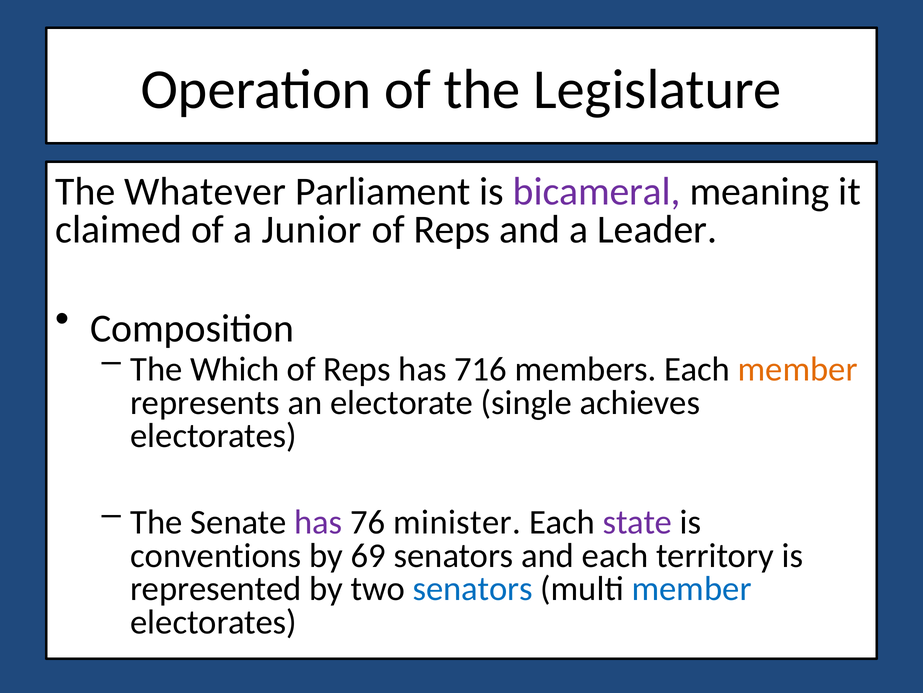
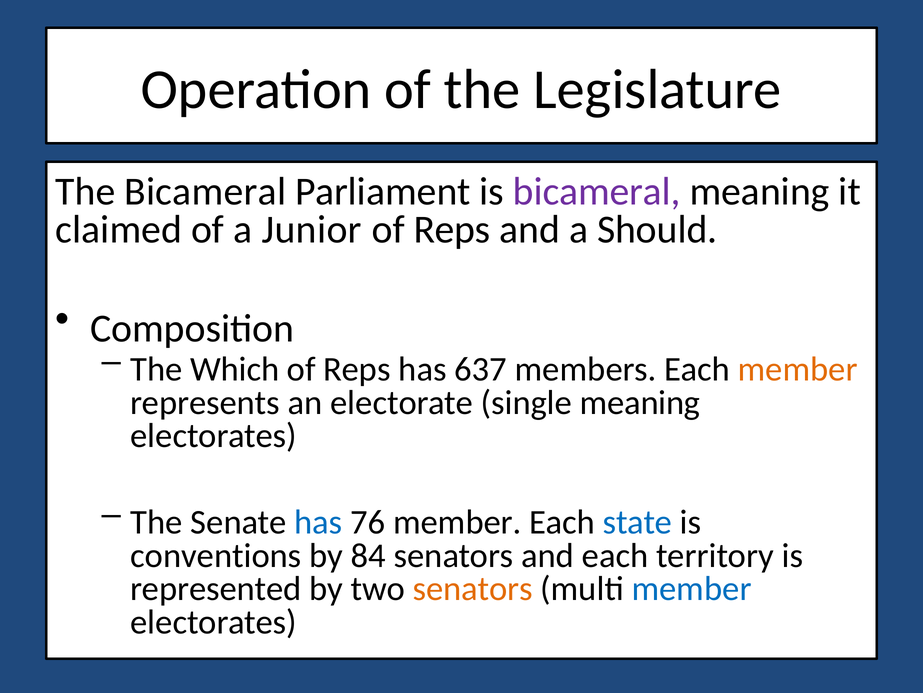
The Whatever: Whatever -> Bicameral
Leader: Leader -> Should
716: 716 -> 637
single achieves: achieves -> meaning
has at (318, 522) colour: purple -> blue
76 minister: minister -> member
state colour: purple -> blue
69: 69 -> 84
senators at (473, 588) colour: blue -> orange
